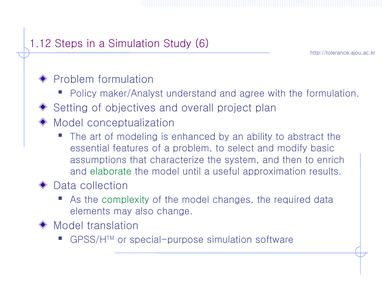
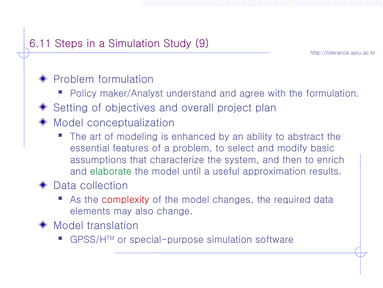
1.12: 1.12 -> 6.11
6: 6 -> 9
complexity colour: green -> red
